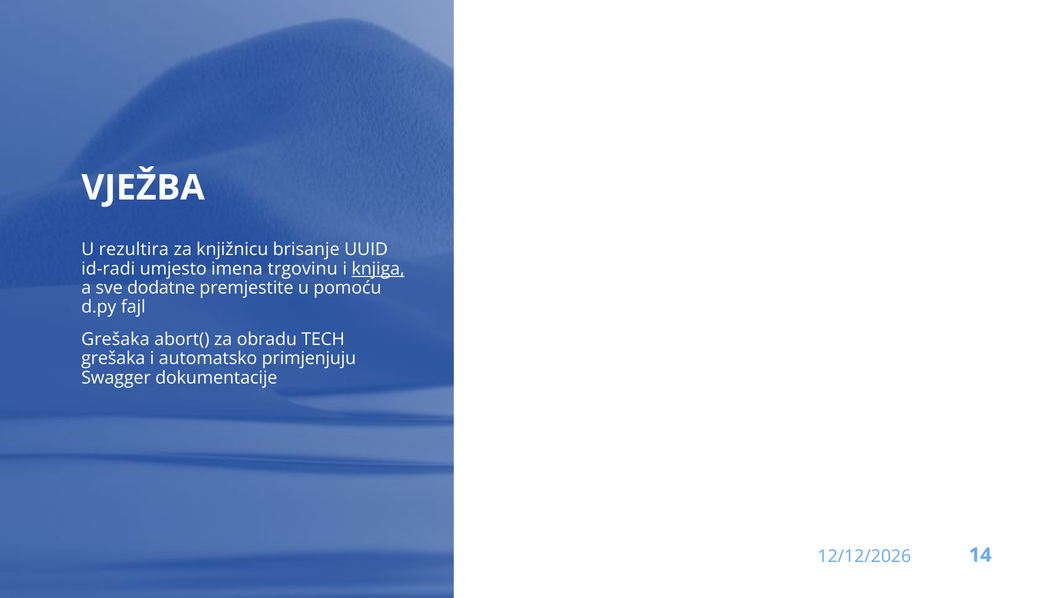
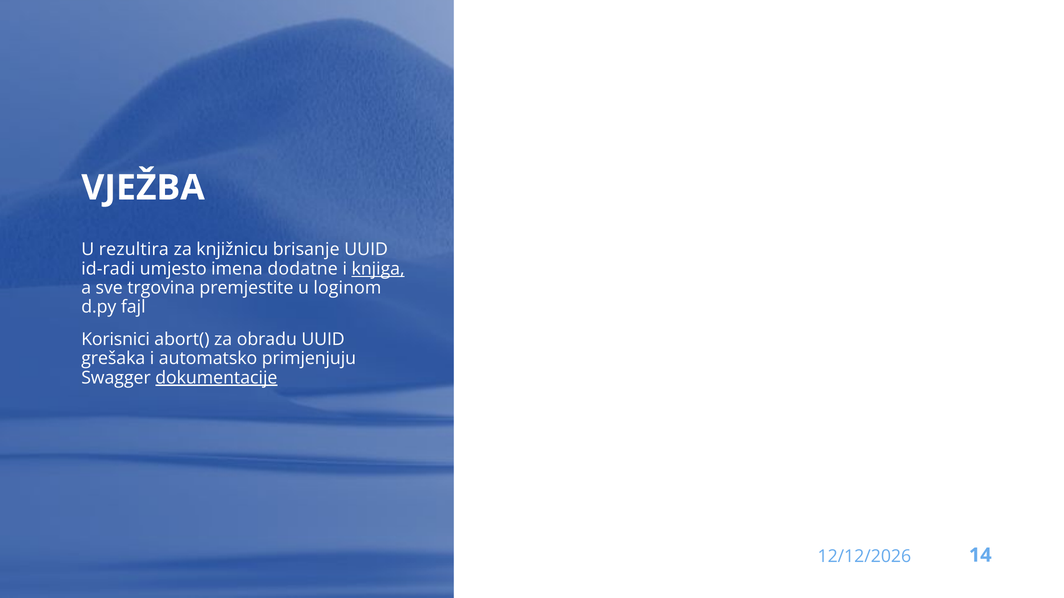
trgovinu: trgovinu -> dodatne
dodatne: dodatne -> trgovina
pomoću: pomoću -> loginom
Grešaka at (115, 340): Grešaka -> Korisnici
obradu TECH: TECH -> UUID
dokumentacije underline: none -> present
